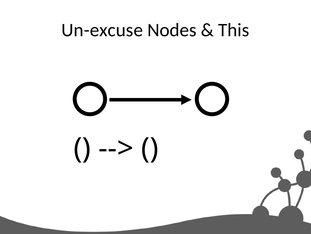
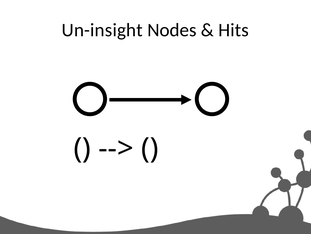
Un-excuse: Un-excuse -> Un-insight
This: This -> Hits
